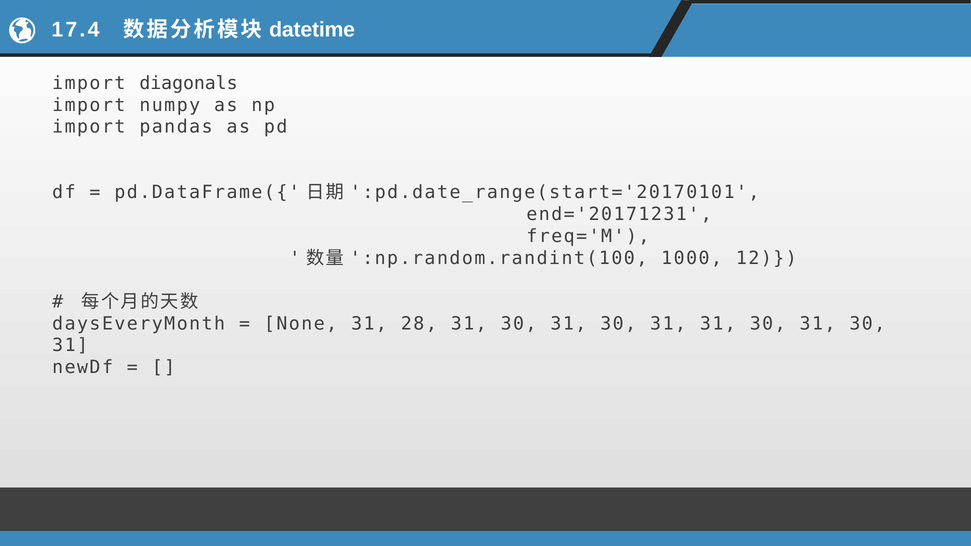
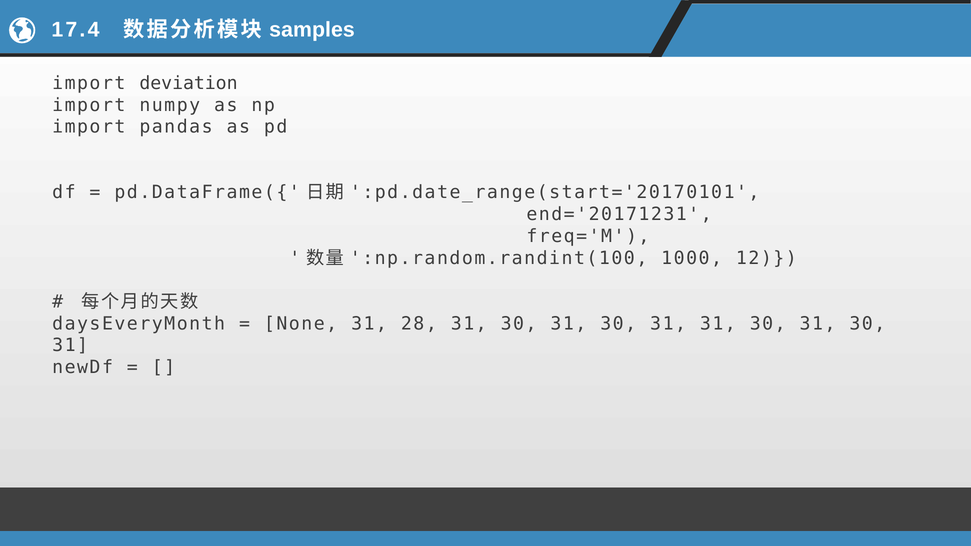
datetime: datetime -> samples
diagonals: diagonals -> deviation
